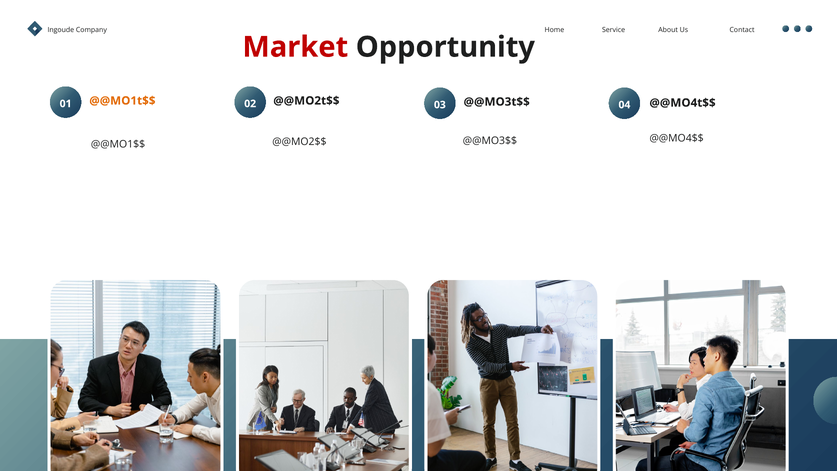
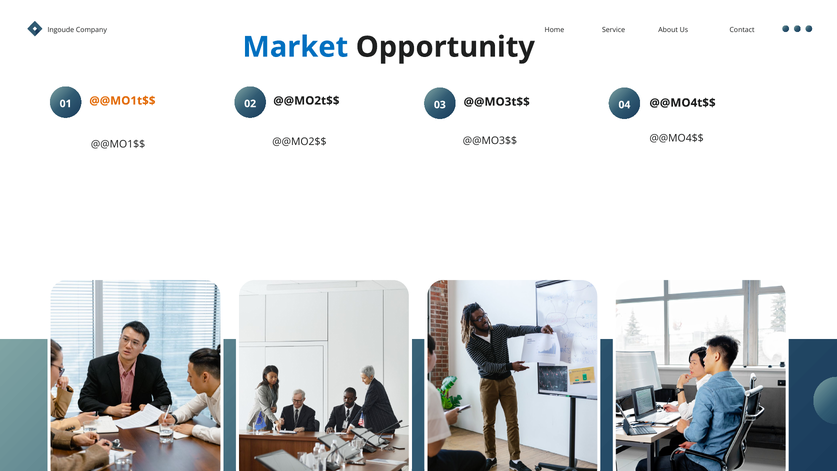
Market colour: red -> blue
